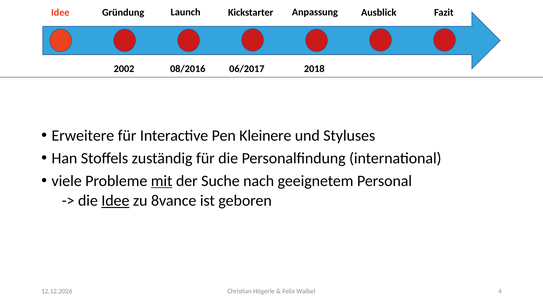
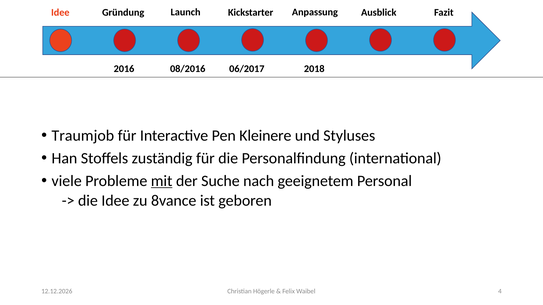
2002: 2002 -> 2016
Erweitere: Erweitere -> Traumjob
Idee at (115, 201) underline: present -> none
